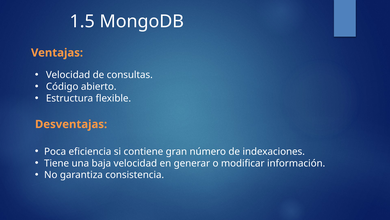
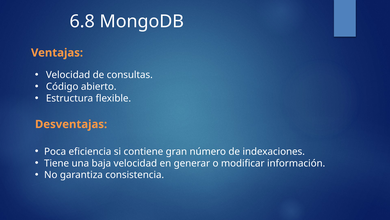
1.5: 1.5 -> 6.8
